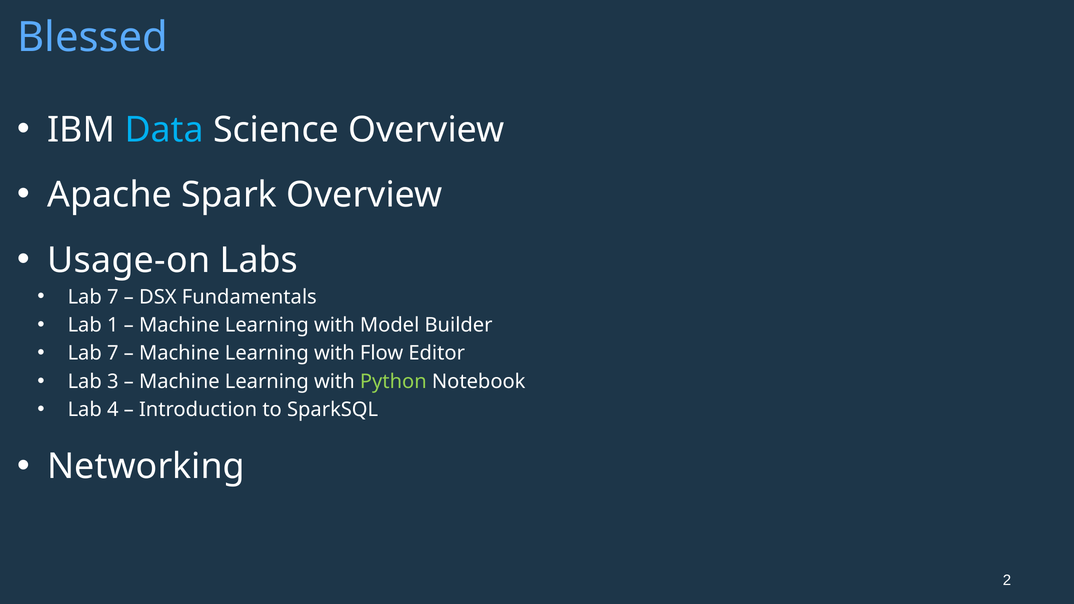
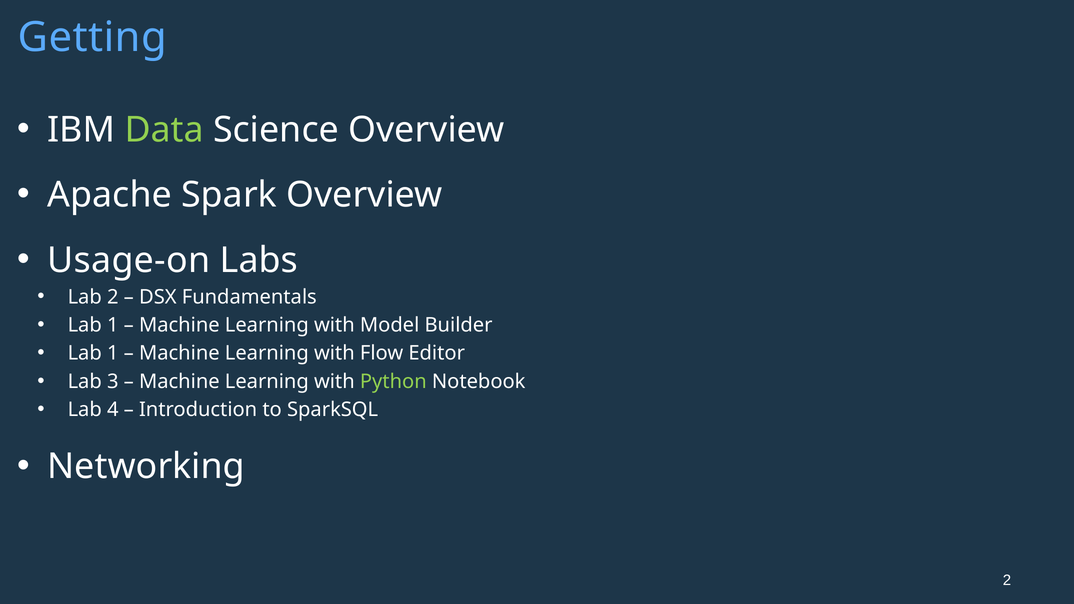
Blessed: Blessed -> Getting
Data colour: light blue -> light green
7 at (113, 297): 7 -> 2
7 at (113, 353): 7 -> 1
